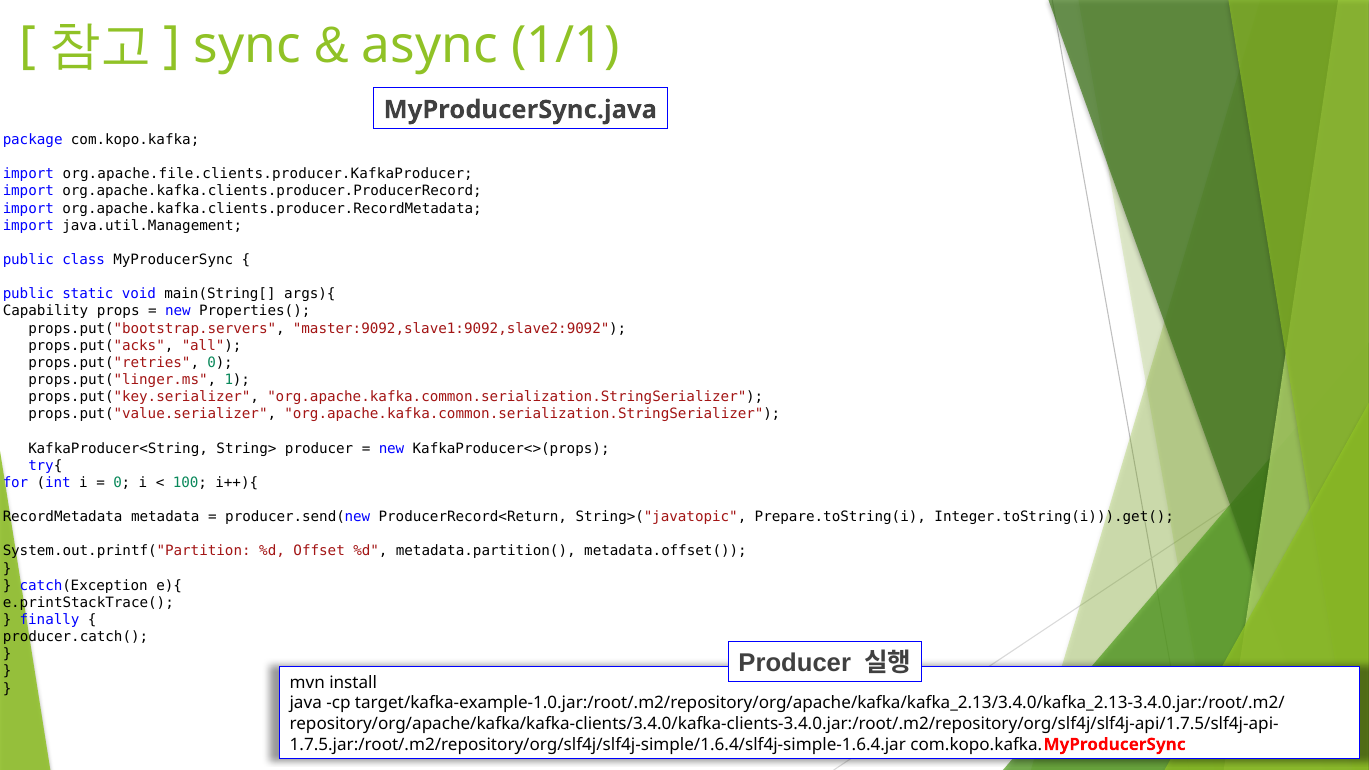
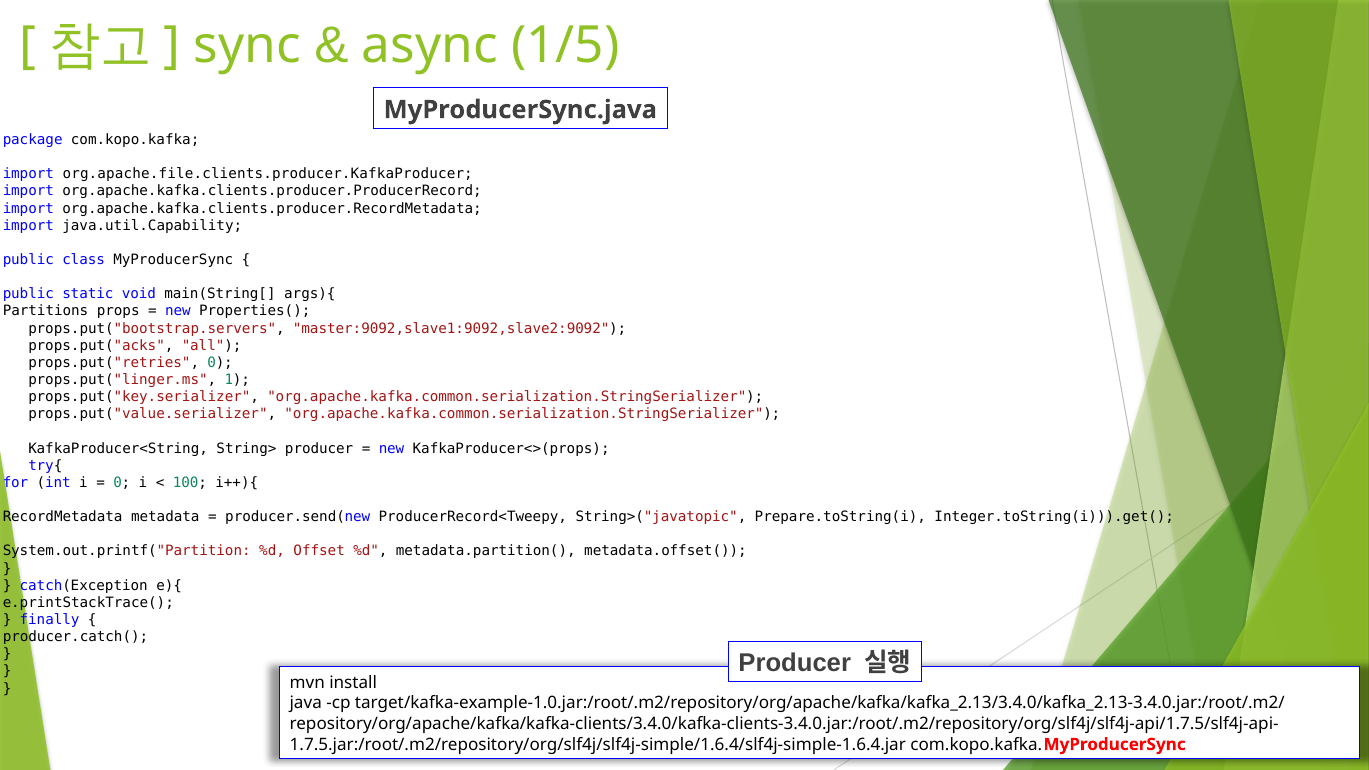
1/1: 1/1 -> 1/5
java.util.Management: java.util.Management -> java.util.Capability
Capability: Capability -> Partitions
ProducerRecord<Return: ProducerRecord<Return -> ProducerRecord<Tweepy
